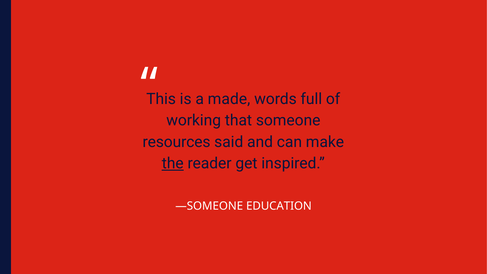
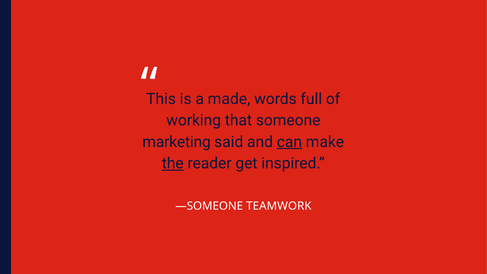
resources: resources -> marketing
can underline: none -> present
EDUCATION: EDUCATION -> TEAMWORK
